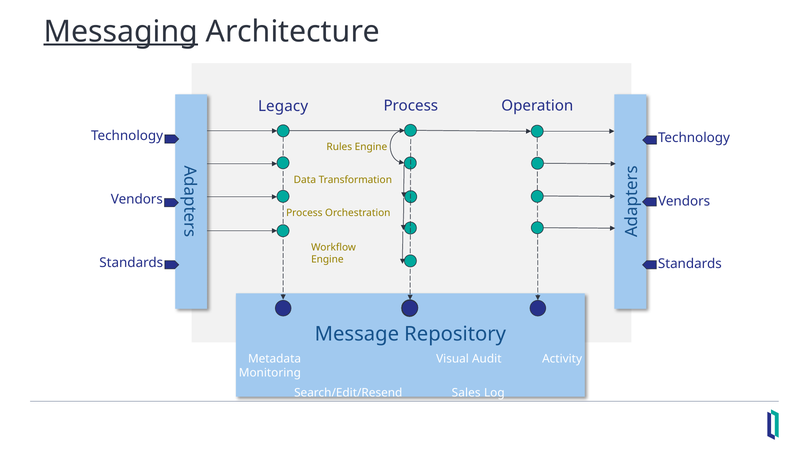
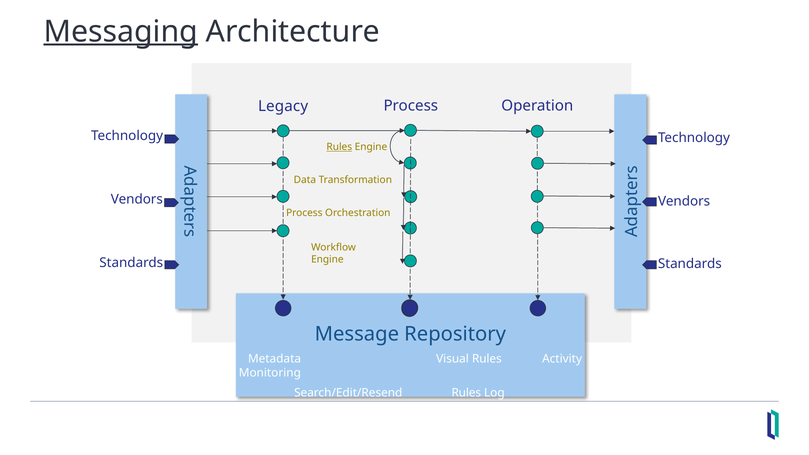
Rules at (339, 147) underline: none -> present
Visual Audit: Audit -> Rules
Search/Edit/Resend Sales: Sales -> Rules
